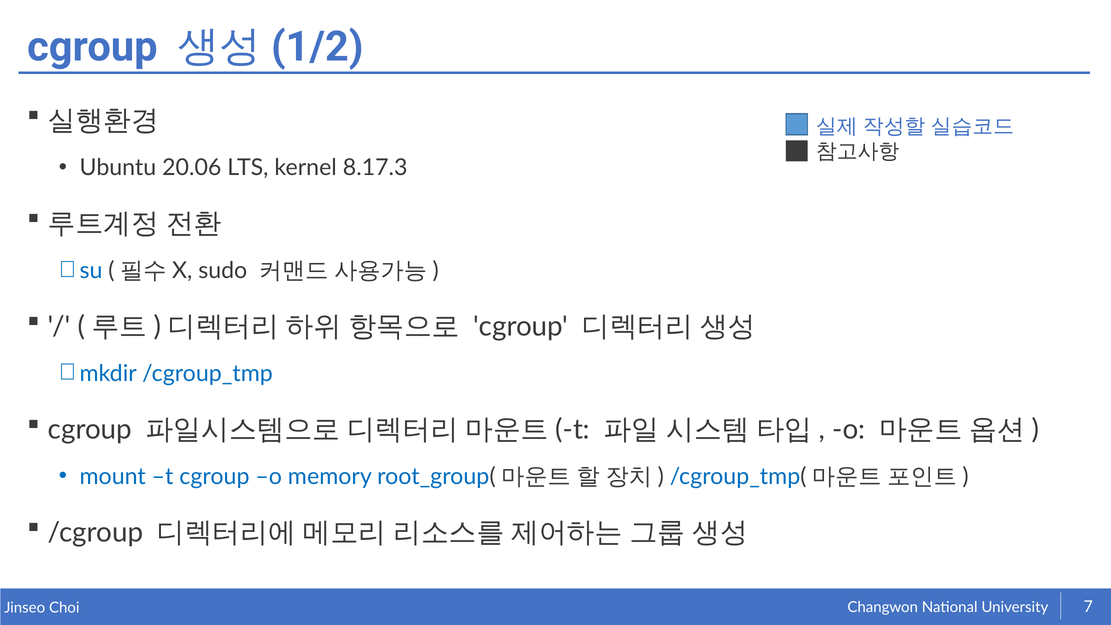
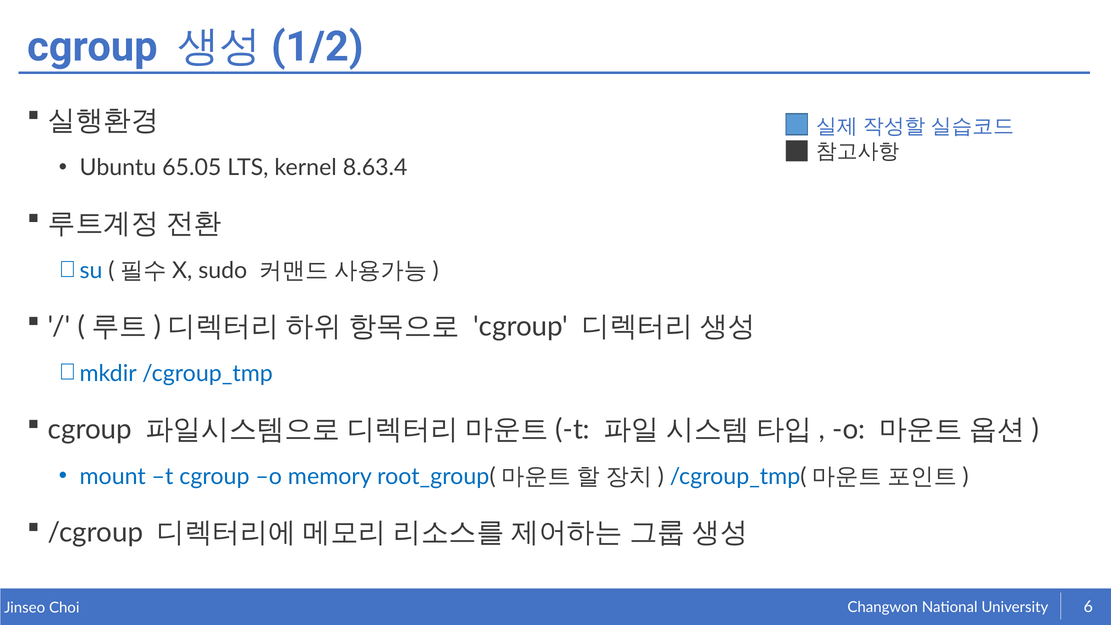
20.06: 20.06 -> 65.05
8.17.3: 8.17.3 -> 8.63.4
7: 7 -> 6
